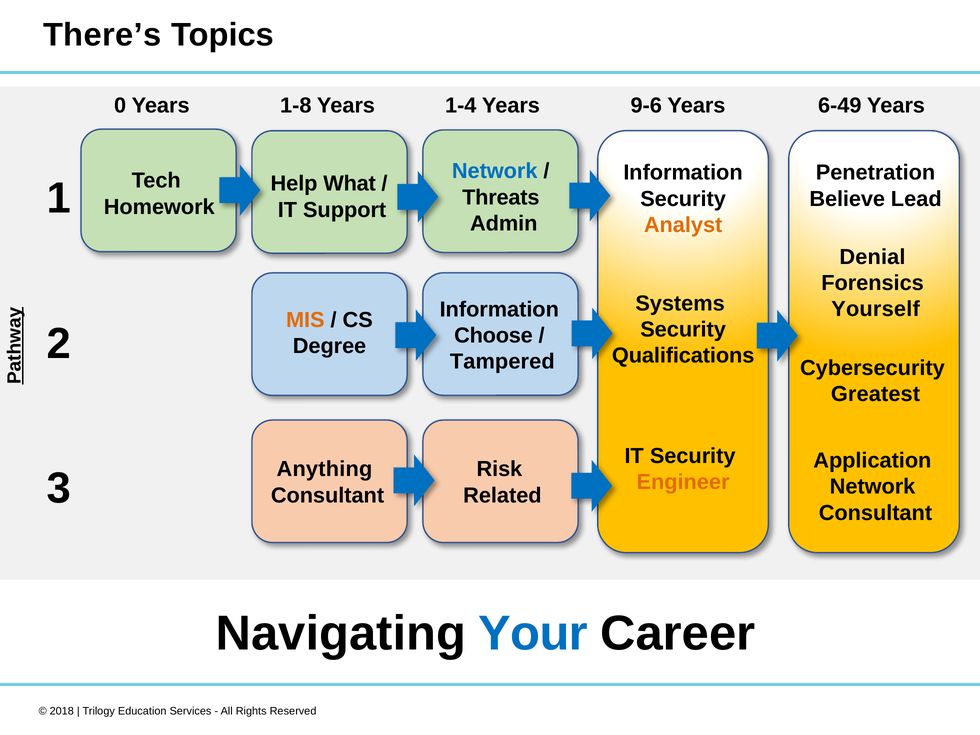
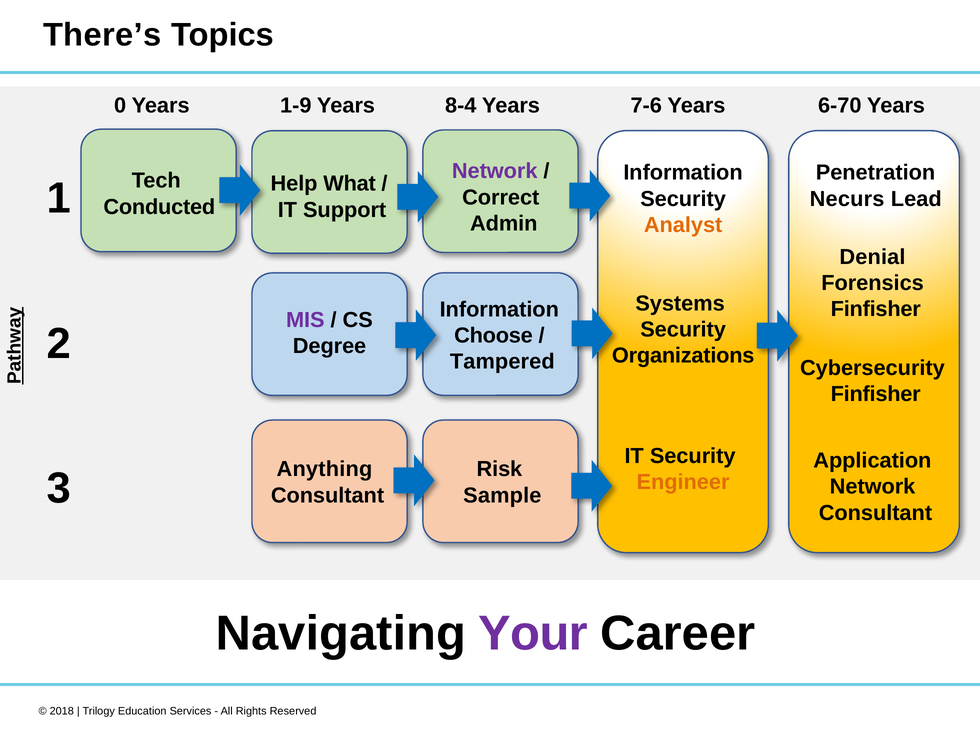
1-8: 1-8 -> 1-9
1-4: 1-4 -> 8-4
9-6: 9-6 -> 7-6
6-49: 6-49 -> 6-70
Network at (495, 171) colour: blue -> purple
Threats: Threats -> Correct
Believe: Believe -> Necurs
Homework: Homework -> Conducted
Yourself at (876, 309): Yourself -> Finfisher
MIS colour: orange -> purple
Qualifications: Qualifications -> Organizations
Greatest at (876, 394): Greatest -> Finfisher
Related: Related -> Sample
Your colour: blue -> purple
